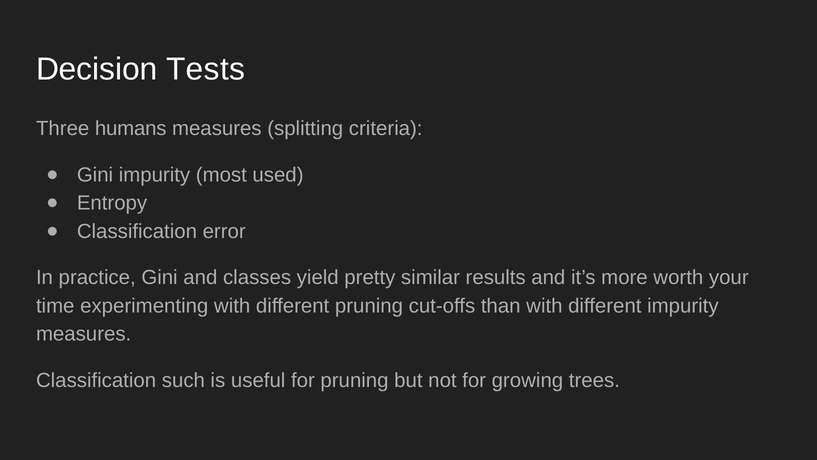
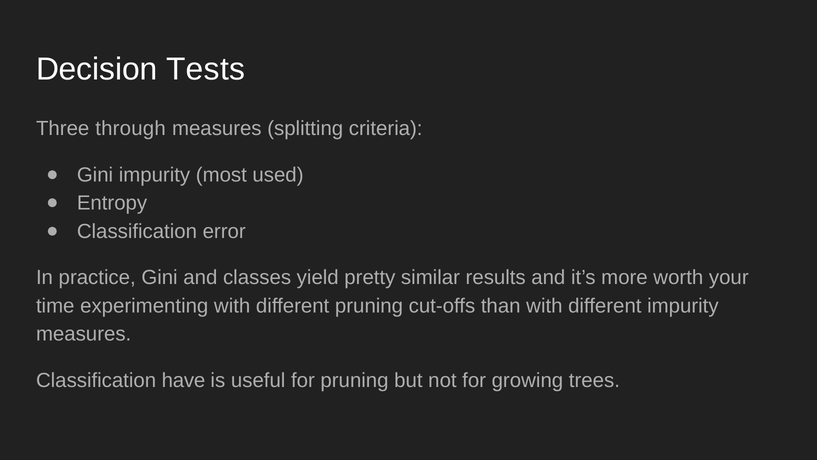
humans: humans -> through
such: such -> have
